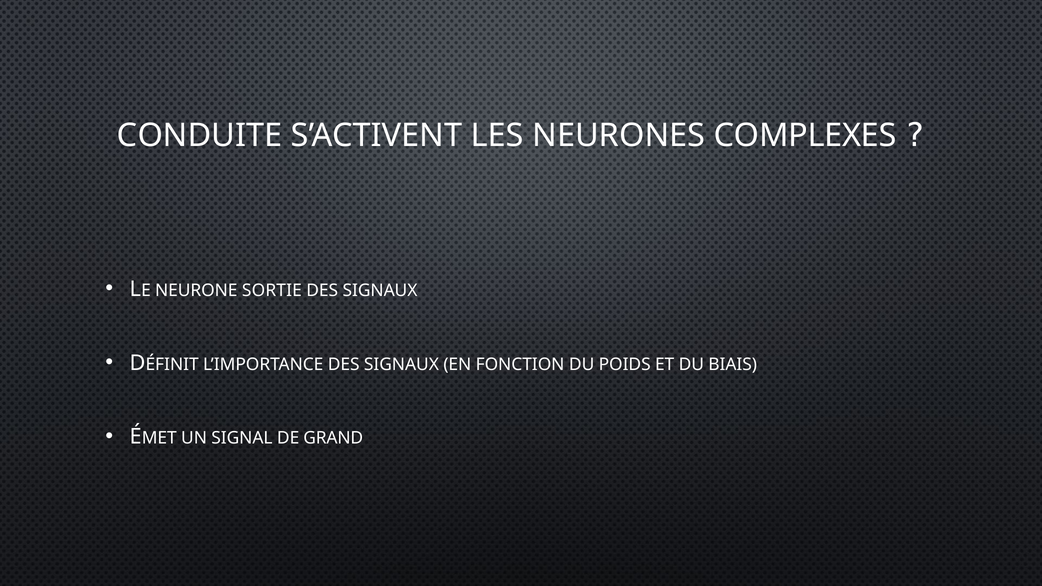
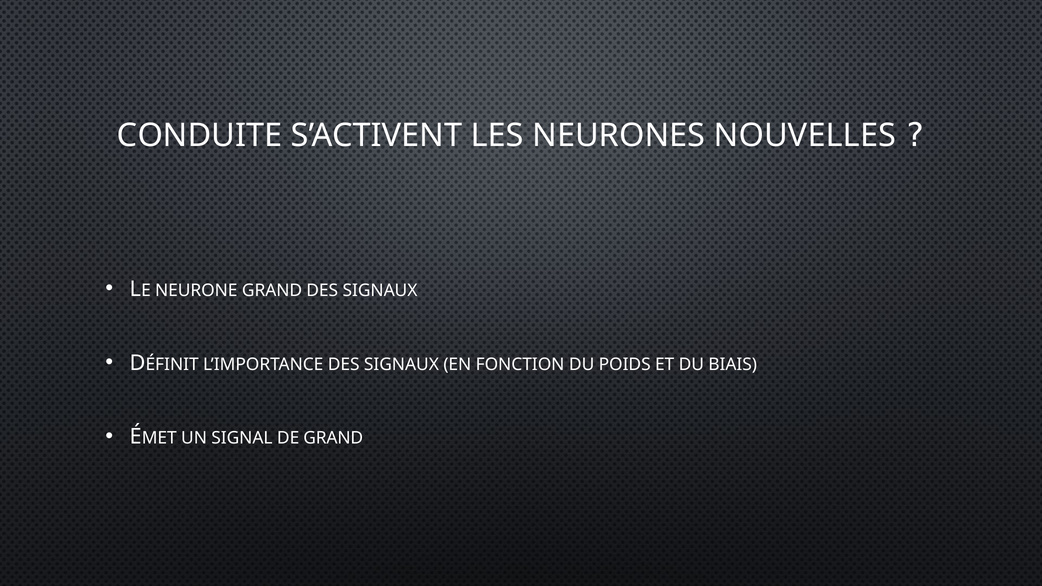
COMPLEXES: COMPLEXES -> NOUVELLES
NEURONE SORTIE: SORTIE -> GRAND
